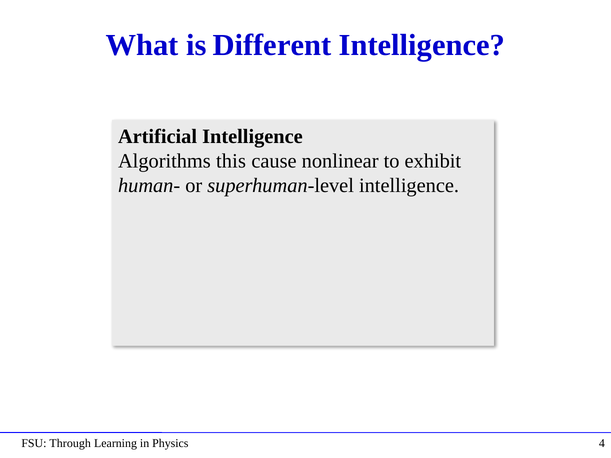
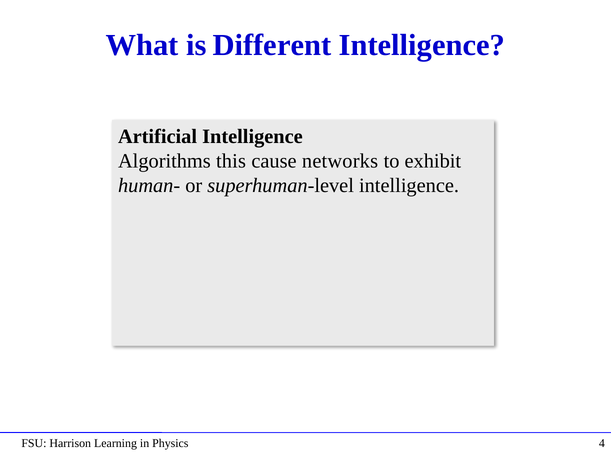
nonlinear: nonlinear -> networks
Through: Through -> Harrison
